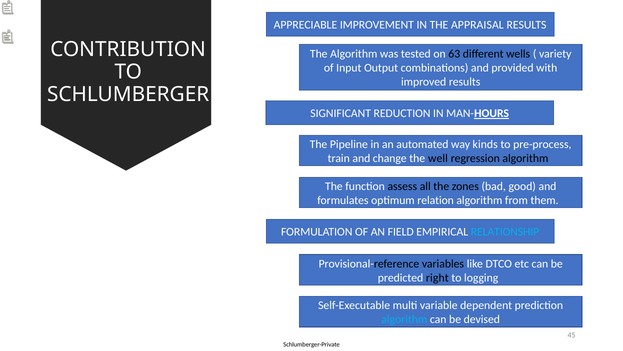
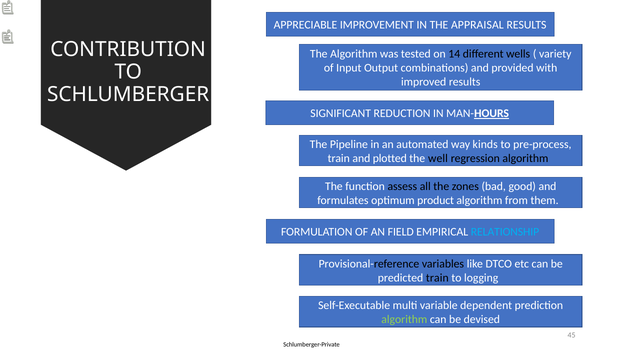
63: 63 -> 14
change: change -> plotted
relation: relation -> product
predicted right: right -> train
algorithm at (404, 319) colour: light blue -> light green
